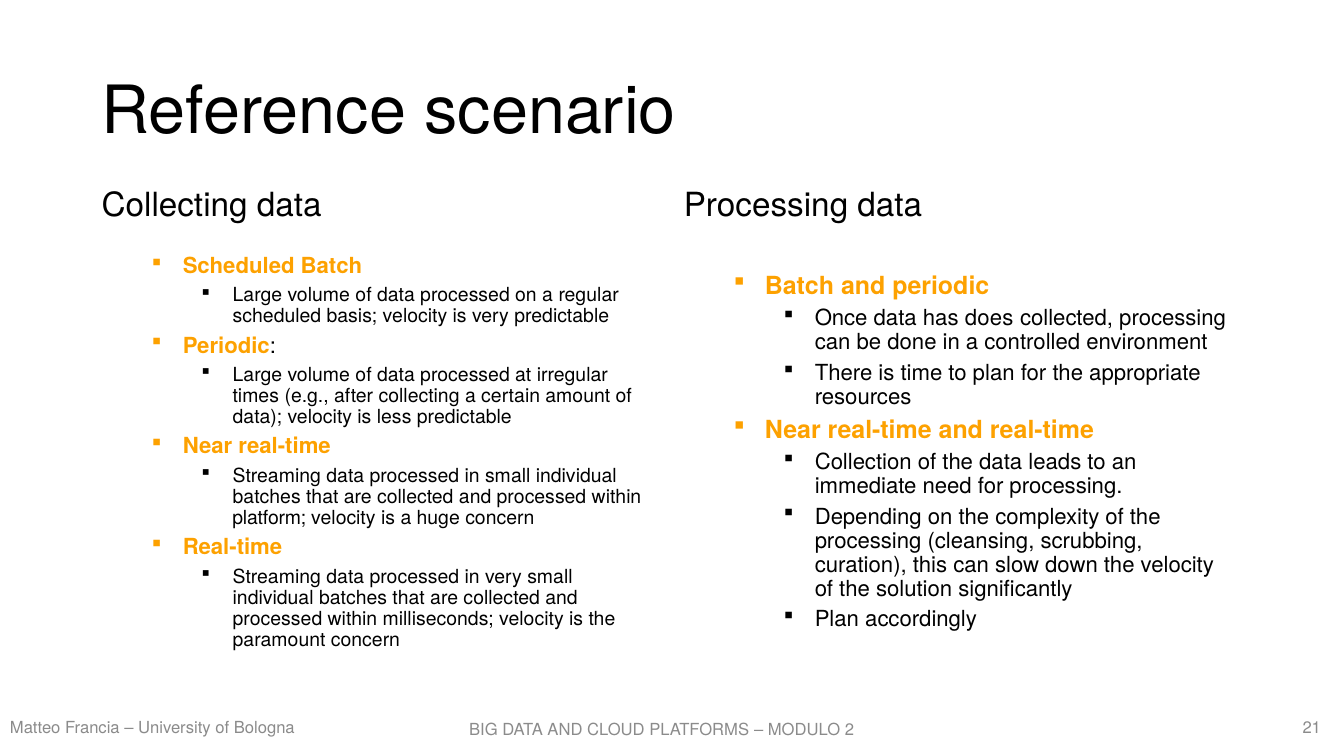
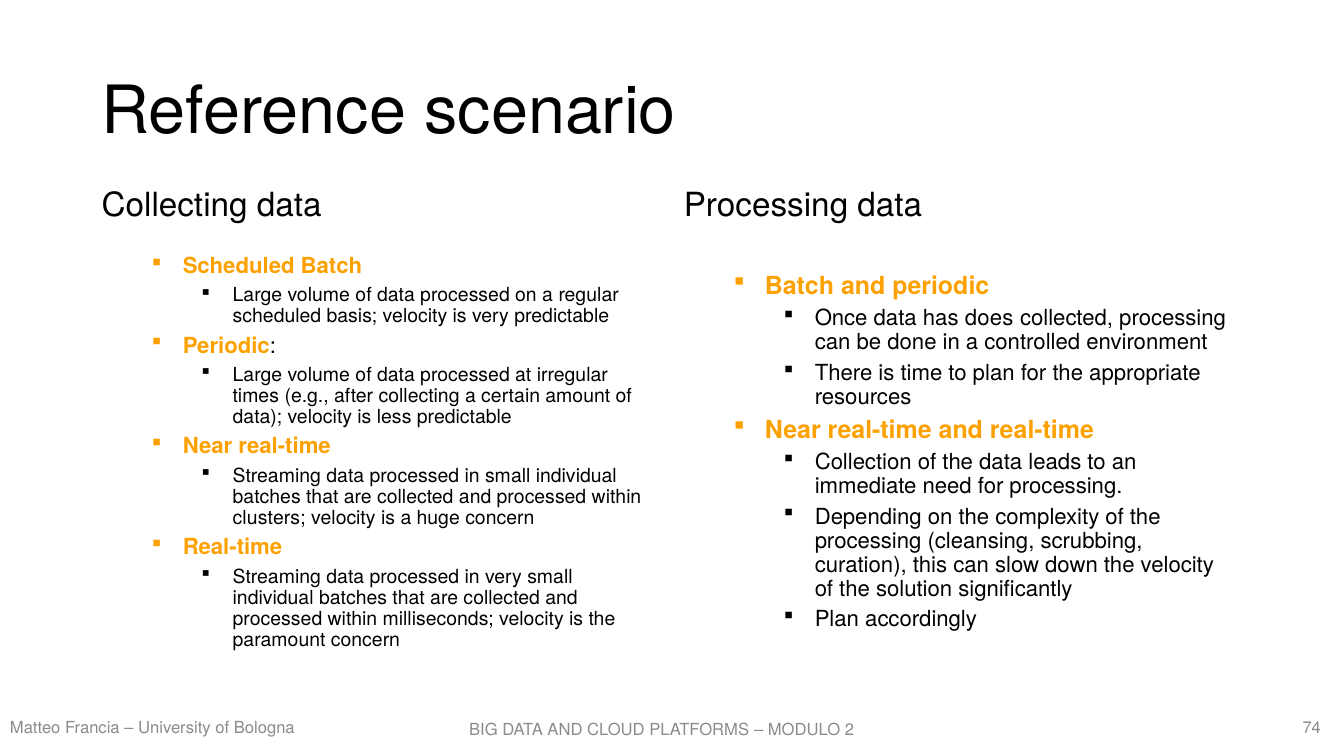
platform: platform -> clusters
21: 21 -> 74
